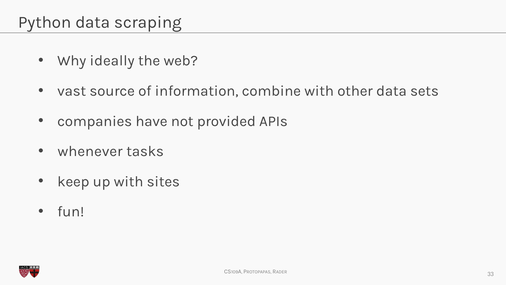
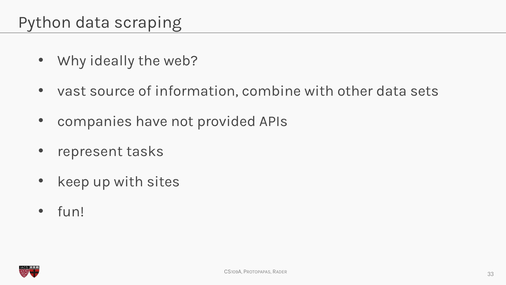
whenever: whenever -> represent
